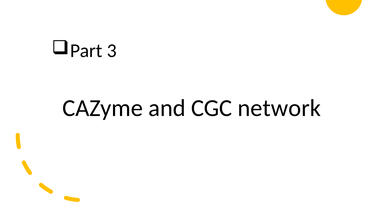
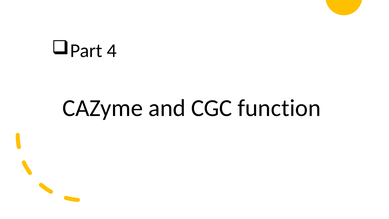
3: 3 -> 4
network: network -> function
